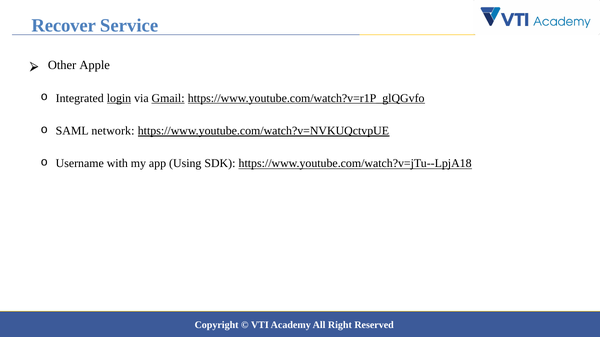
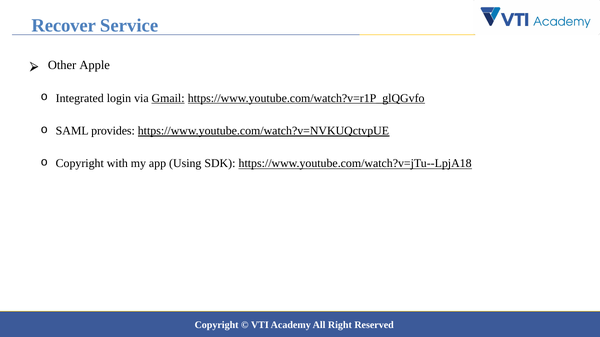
login underline: present -> none
network: network -> provides
Username at (80, 164): Username -> Copyright
